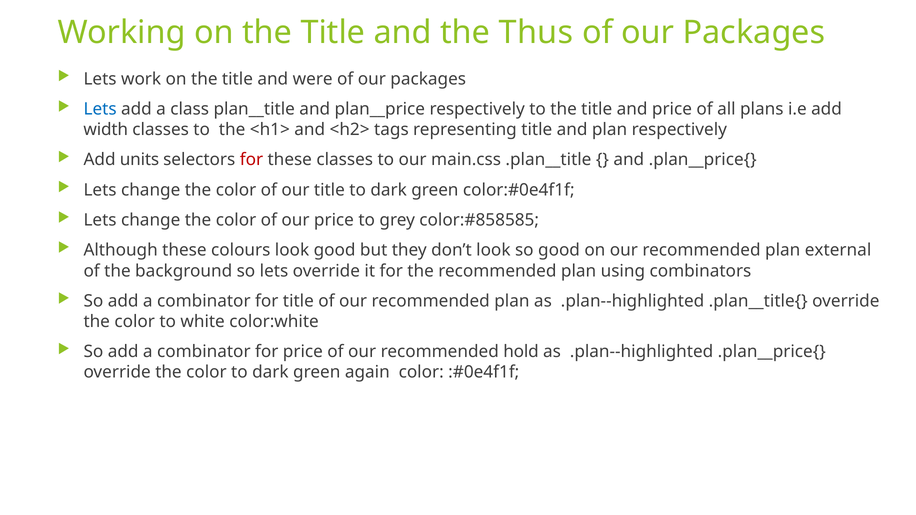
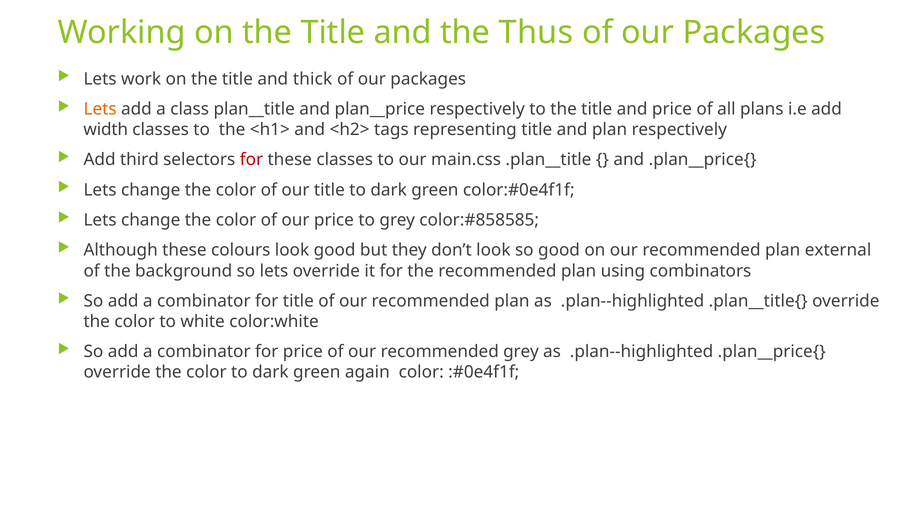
were: were -> thick
Lets at (100, 109) colour: blue -> orange
units: units -> third
recommended hold: hold -> grey
